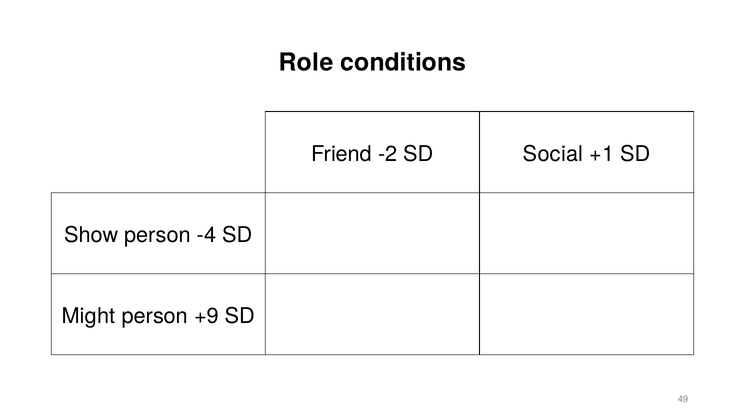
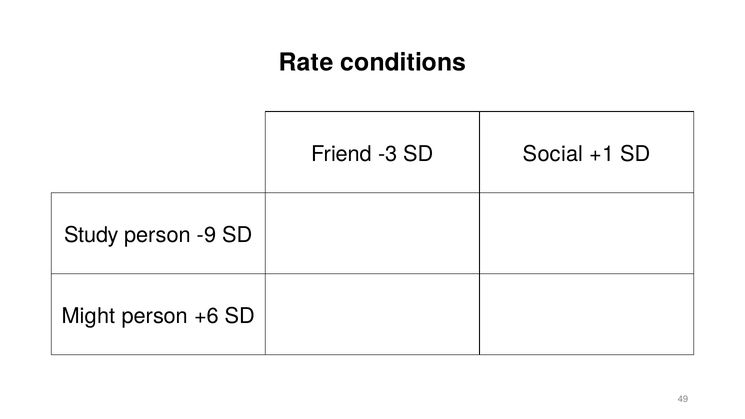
Role: Role -> Rate
-2: -2 -> -3
Show: Show -> Study
-4: -4 -> -9
+9: +9 -> +6
